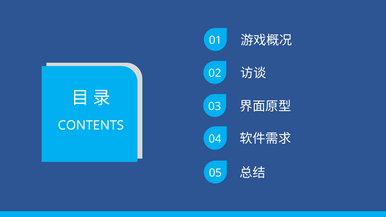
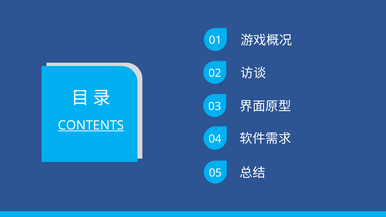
CONTENTS underline: none -> present
